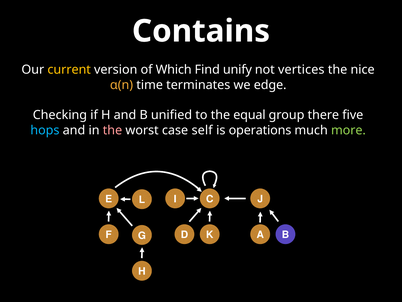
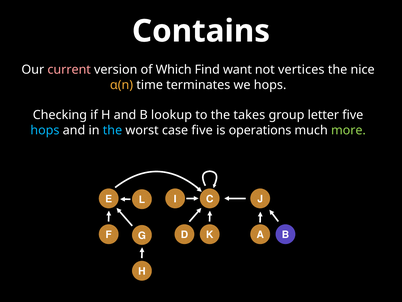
current colour: yellow -> pink
unify: unify -> want
we edge: edge -> hops
unified: unified -> lookup
equal: equal -> takes
there: there -> letter
the at (112, 130) colour: pink -> light blue
case self: self -> five
